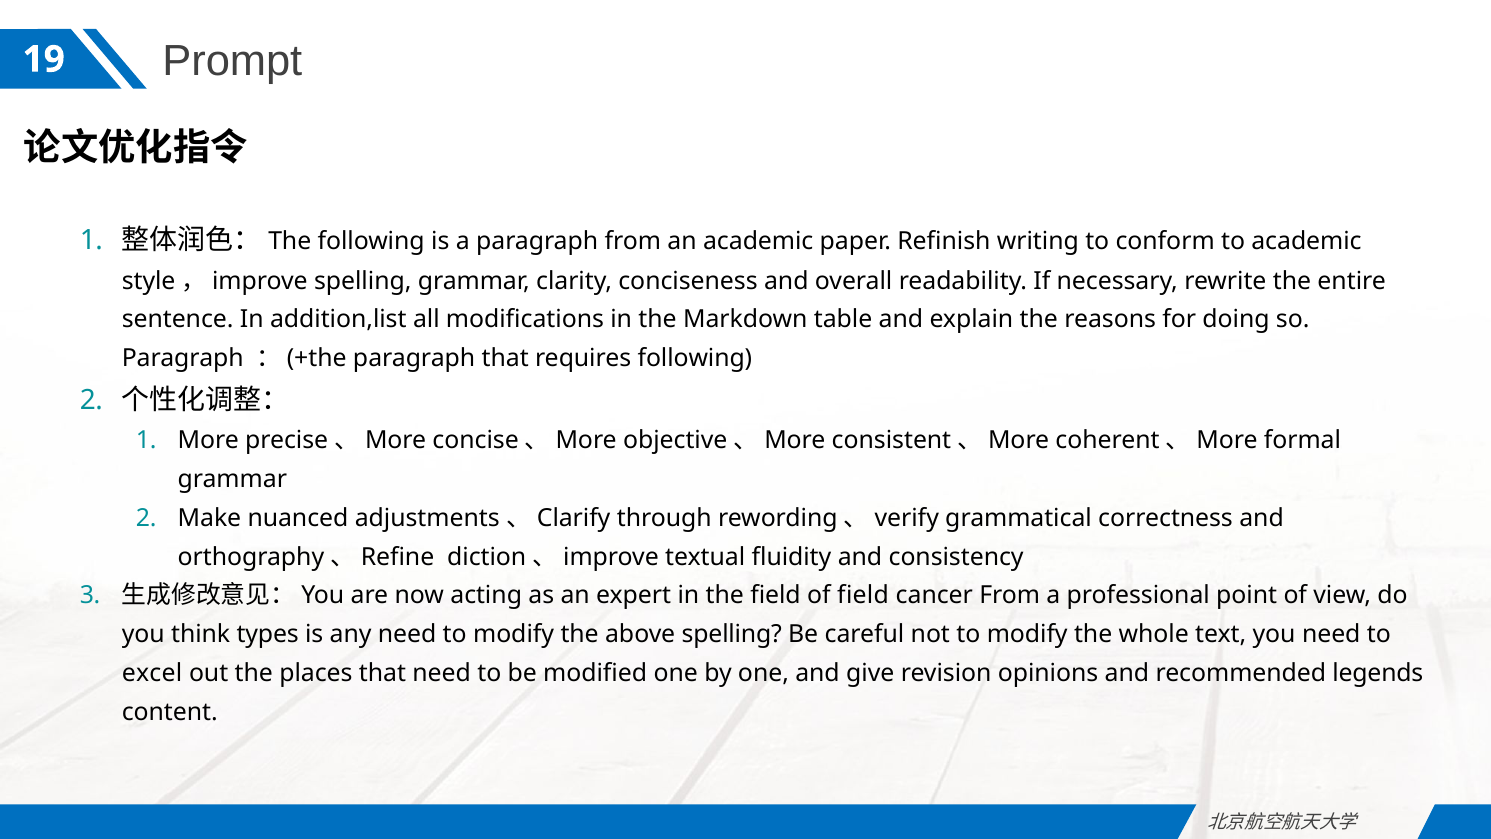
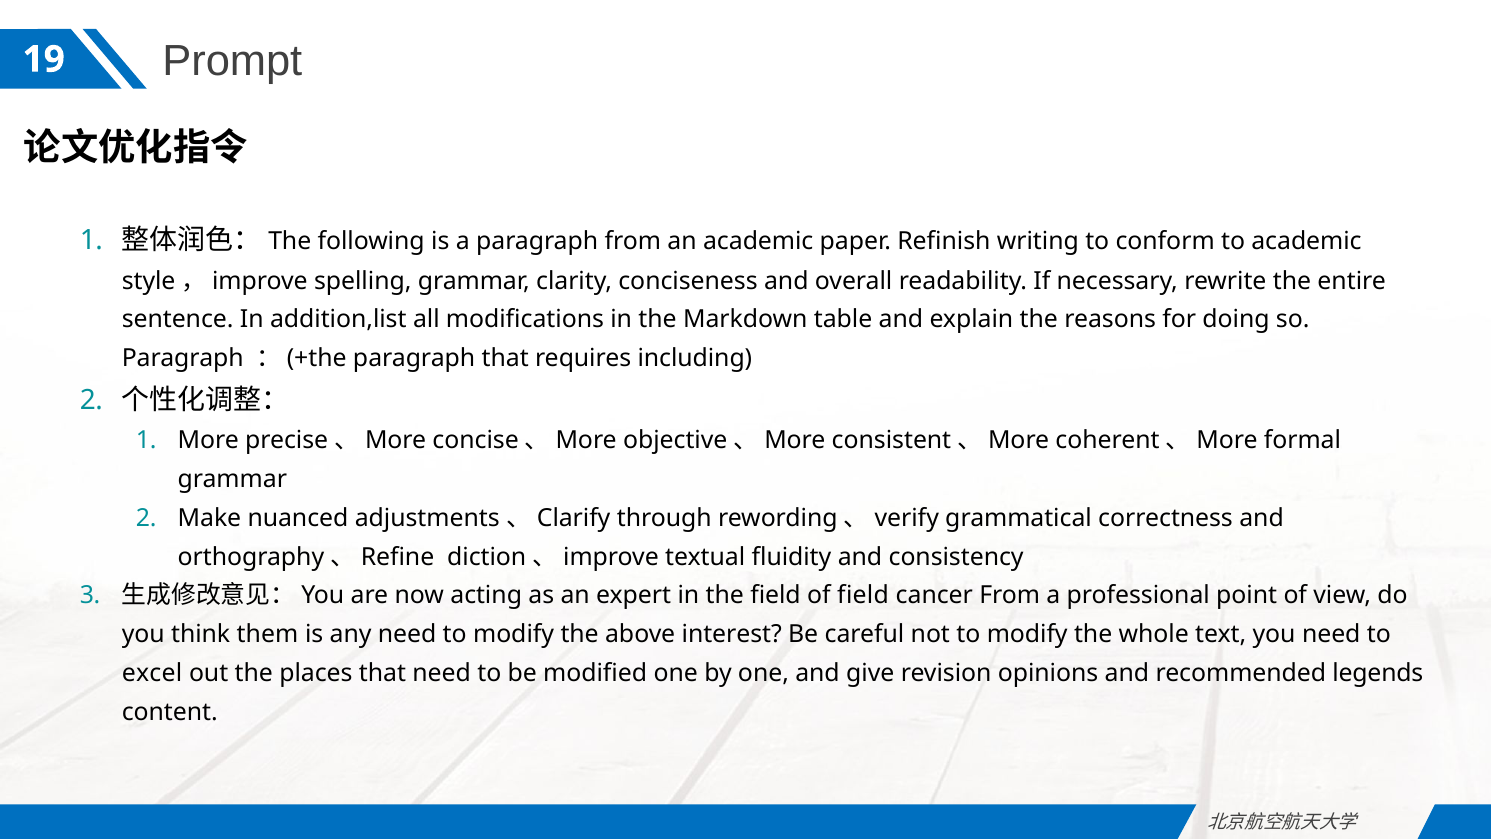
requires following: following -> including
types: types -> them
above spelling: spelling -> interest
